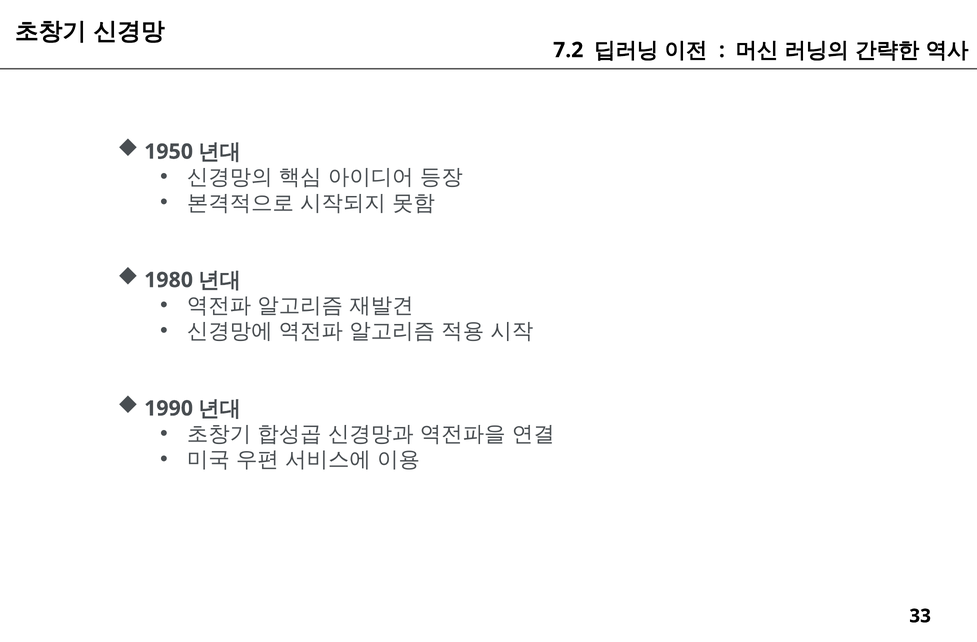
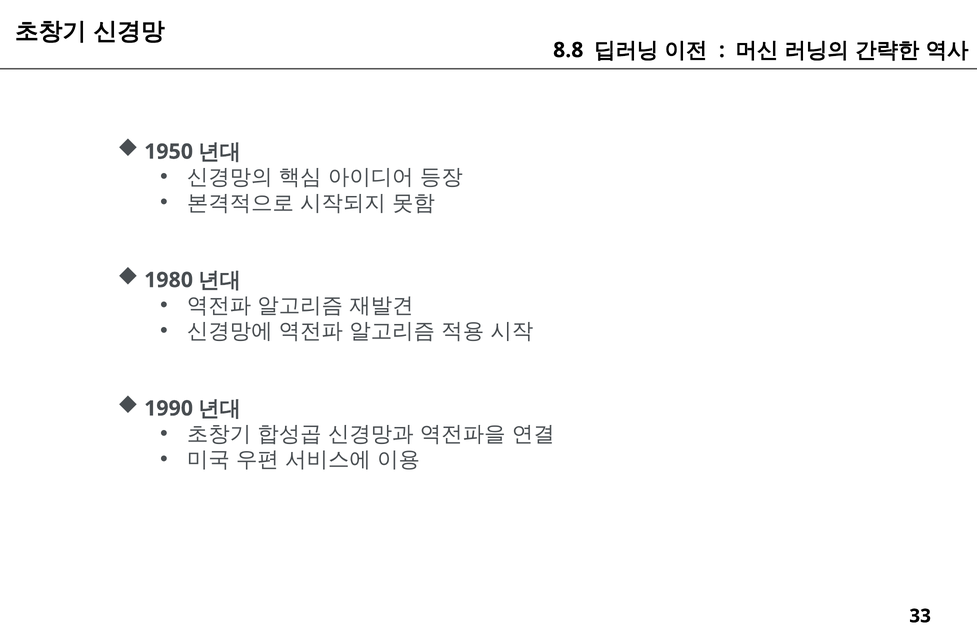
7.2: 7.2 -> 8.8
